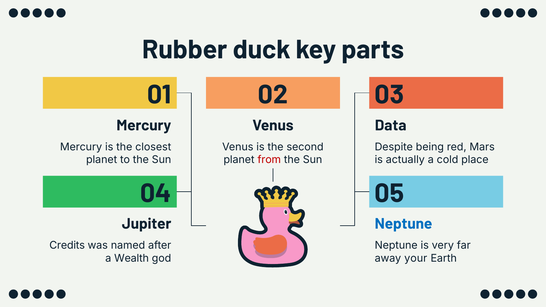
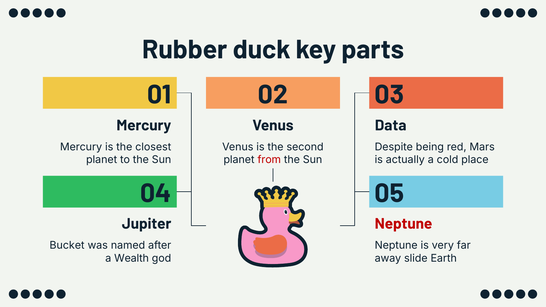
Neptune at (403, 224) colour: blue -> red
Credits: Credits -> Bucket
your: your -> slide
